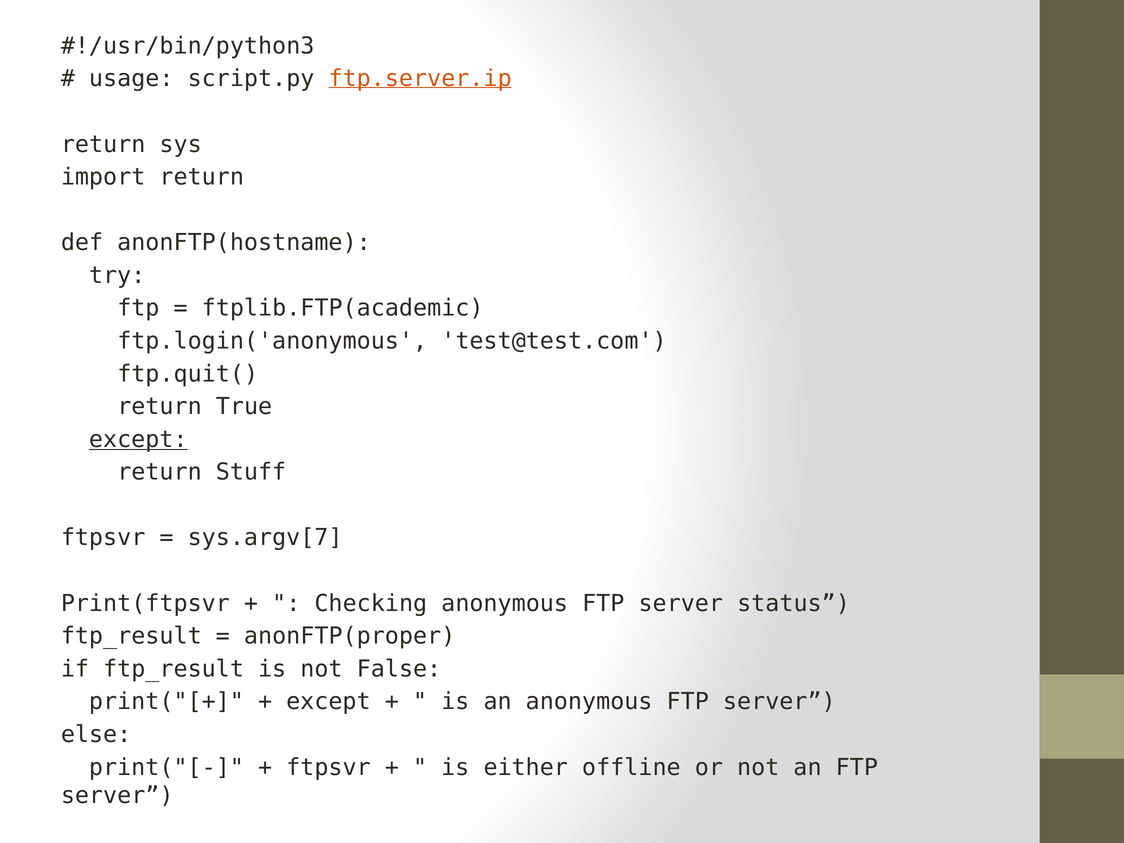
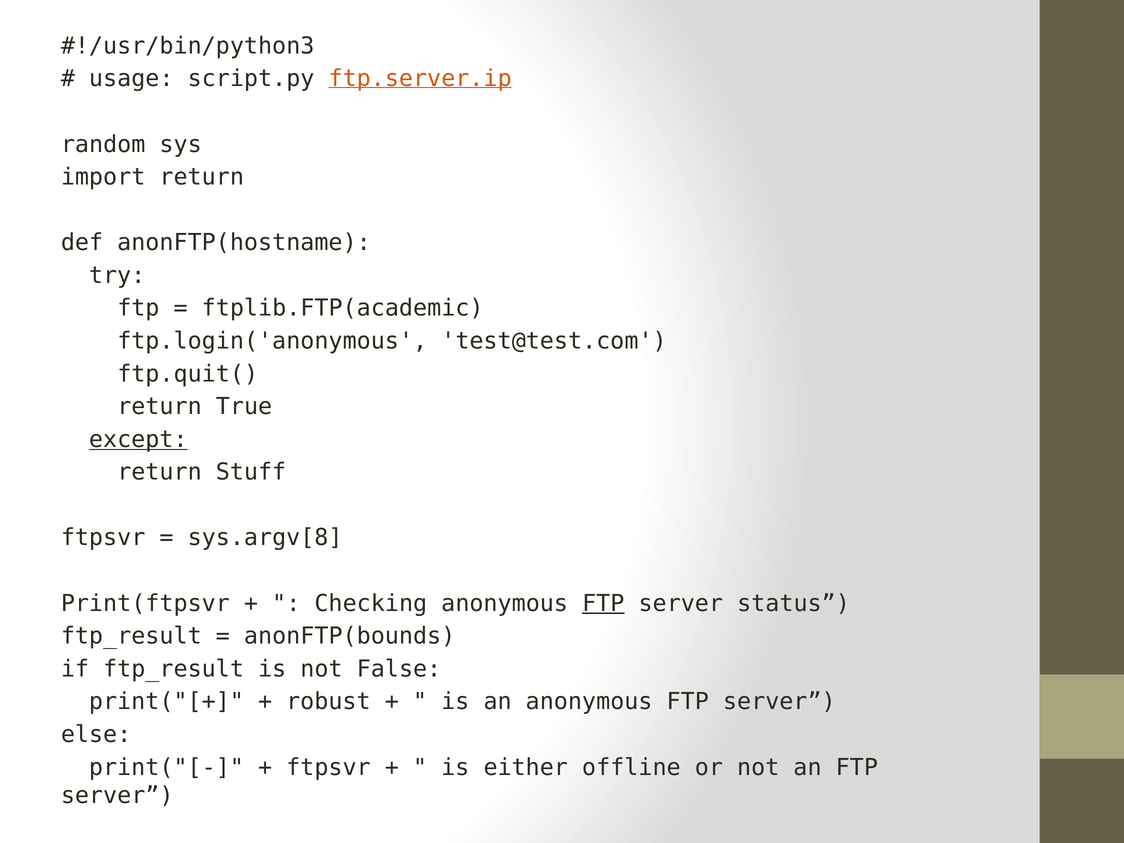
return at (103, 144): return -> random
sys.argv[7: sys.argv[7 -> sys.argv[8
FTP at (603, 603) underline: none -> present
anonFTP(proper: anonFTP(proper -> anonFTP(bounds
except at (328, 702): except -> robust
